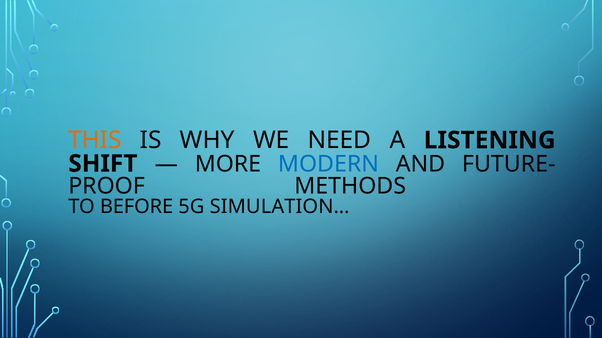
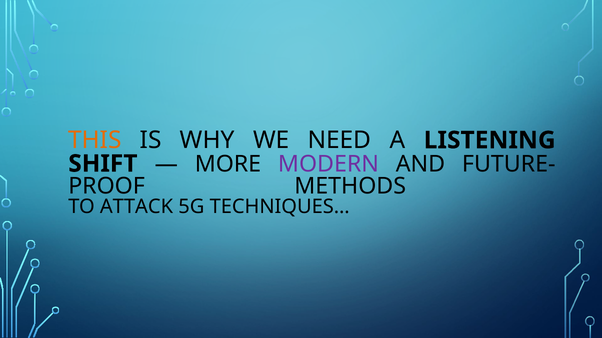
MODERN colour: blue -> purple
BEFORE: BEFORE -> ATTACK
SIMULATION…: SIMULATION… -> TECHNIQUES…
